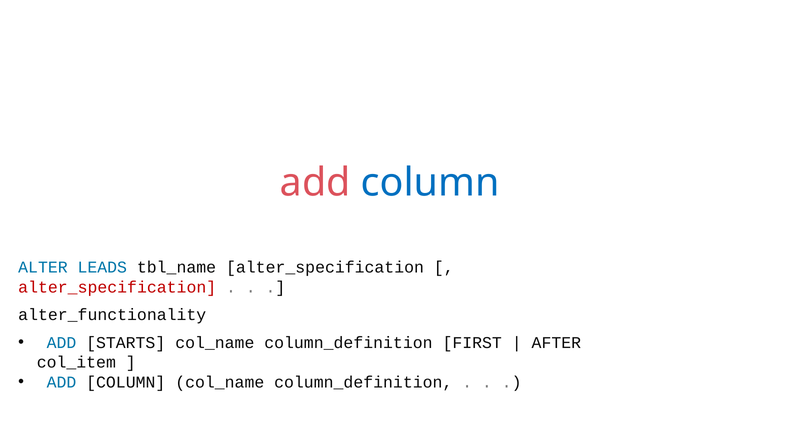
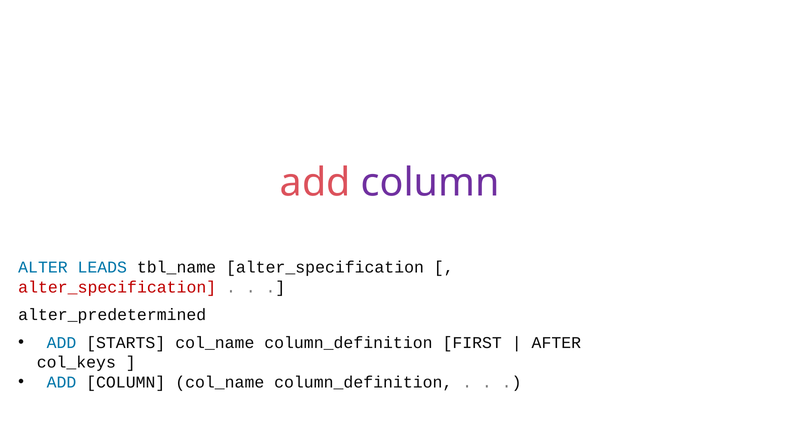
column at (430, 182) colour: blue -> purple
alter_functionality: alter_functionality -> alter_predetermined
col_item: col_item -> col_keys
